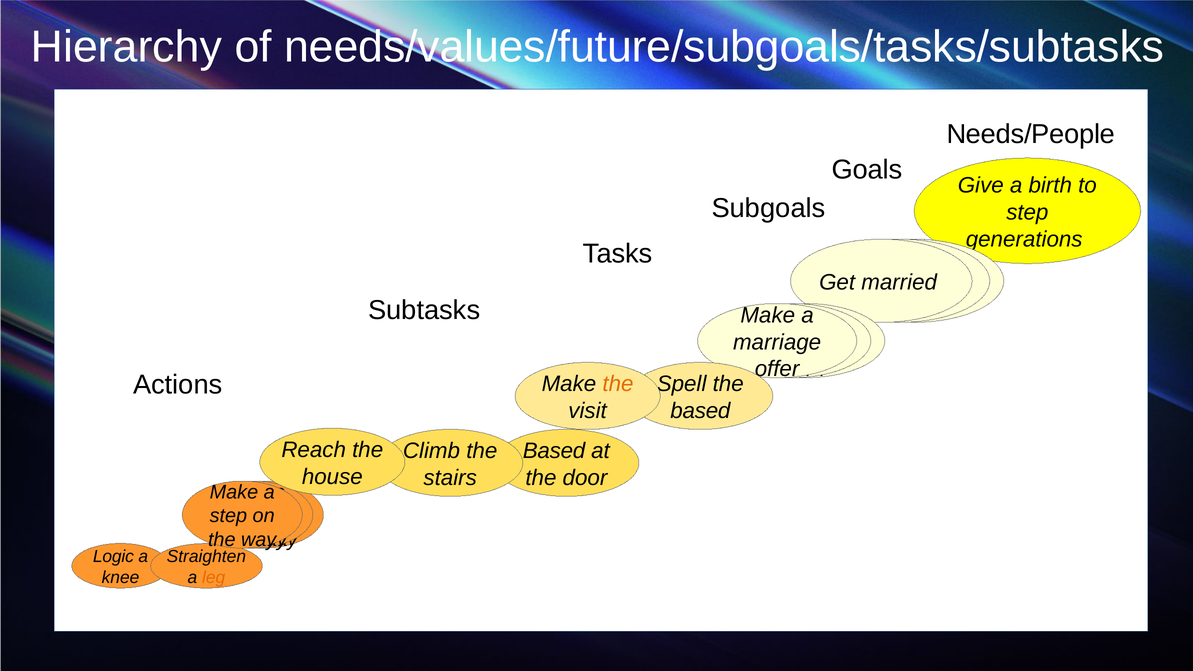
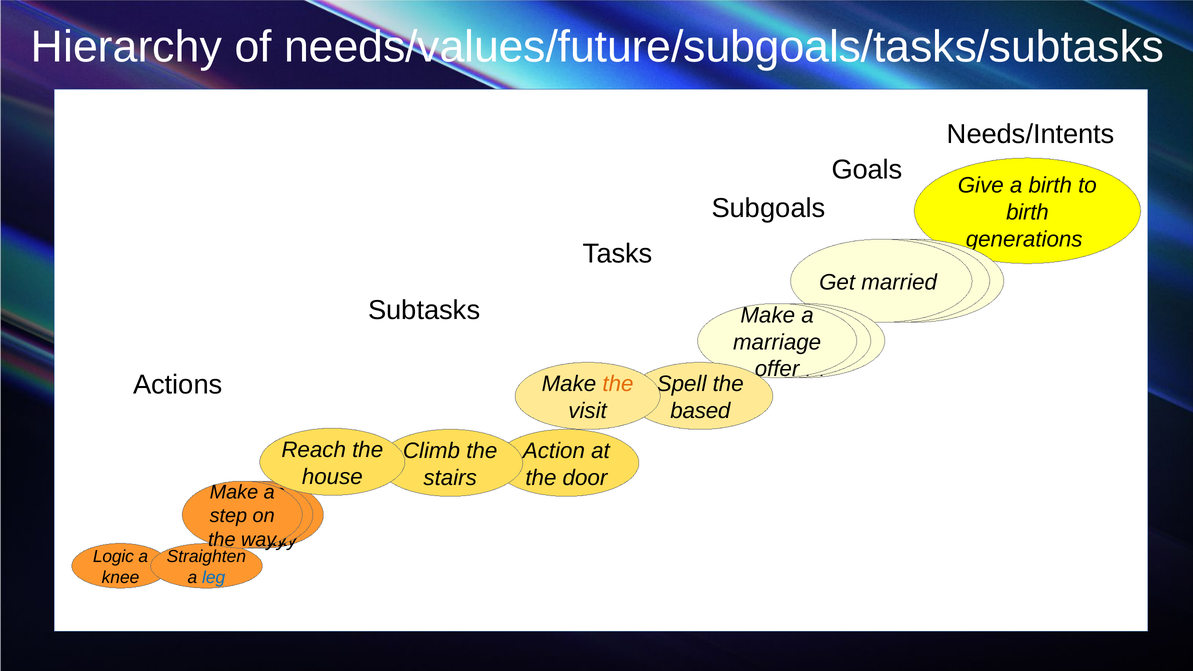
Needs/People: Needs/People -> Needs/Intents
step at (1027, 212): step -> birth
Based at (554, 451): Based -> Action
leg colour: orange -> blue
